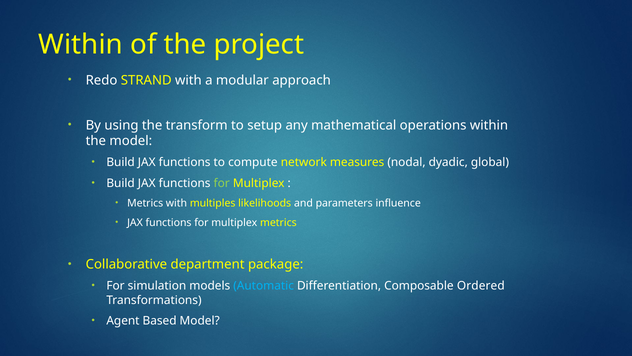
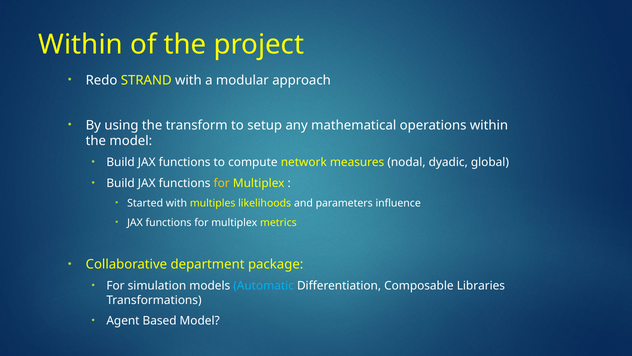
for at (222, 183) colour: light green -> yellow
Metrics at (145, 203): Metrics -> Started
Ordered: Ordered -> Libraries
